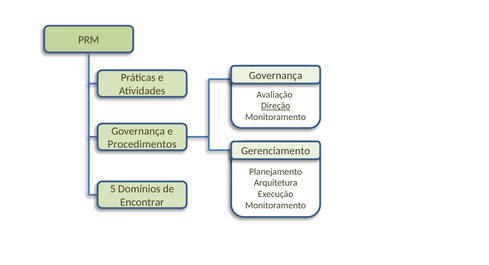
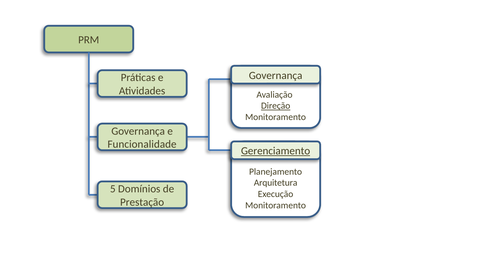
Procedimentos: Procedimentos -> Funcionalidade
Gerenciamento underline: none -> present
Encontrar: Encontrar -> Prestação
